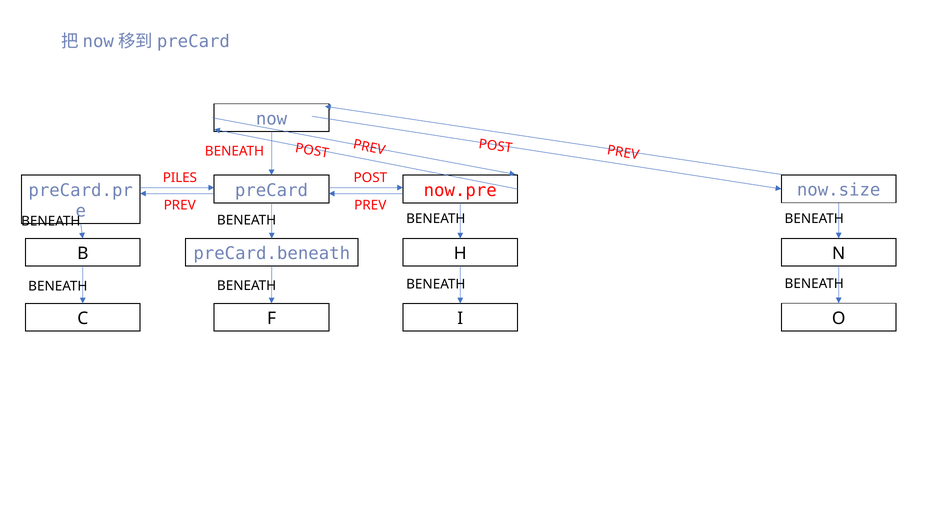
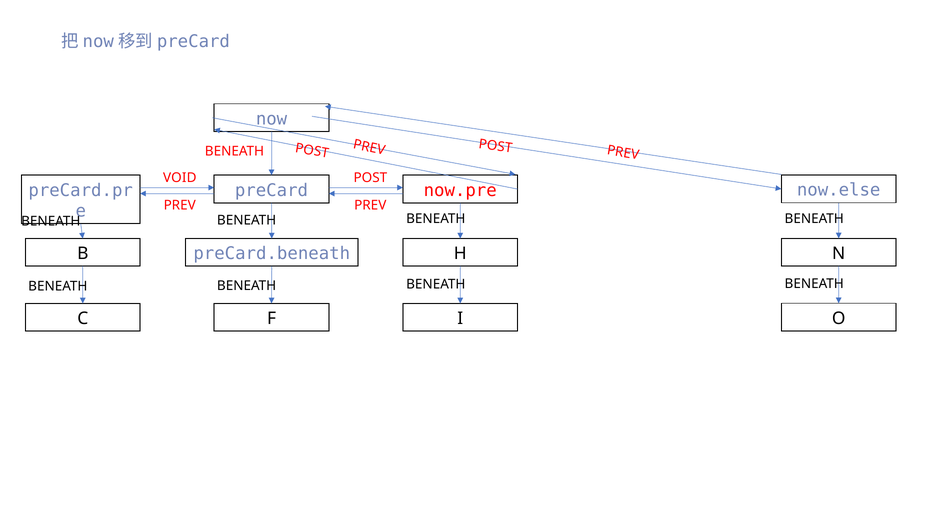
PILES: PILES -> VOID
now.size: now.size -> now.else
